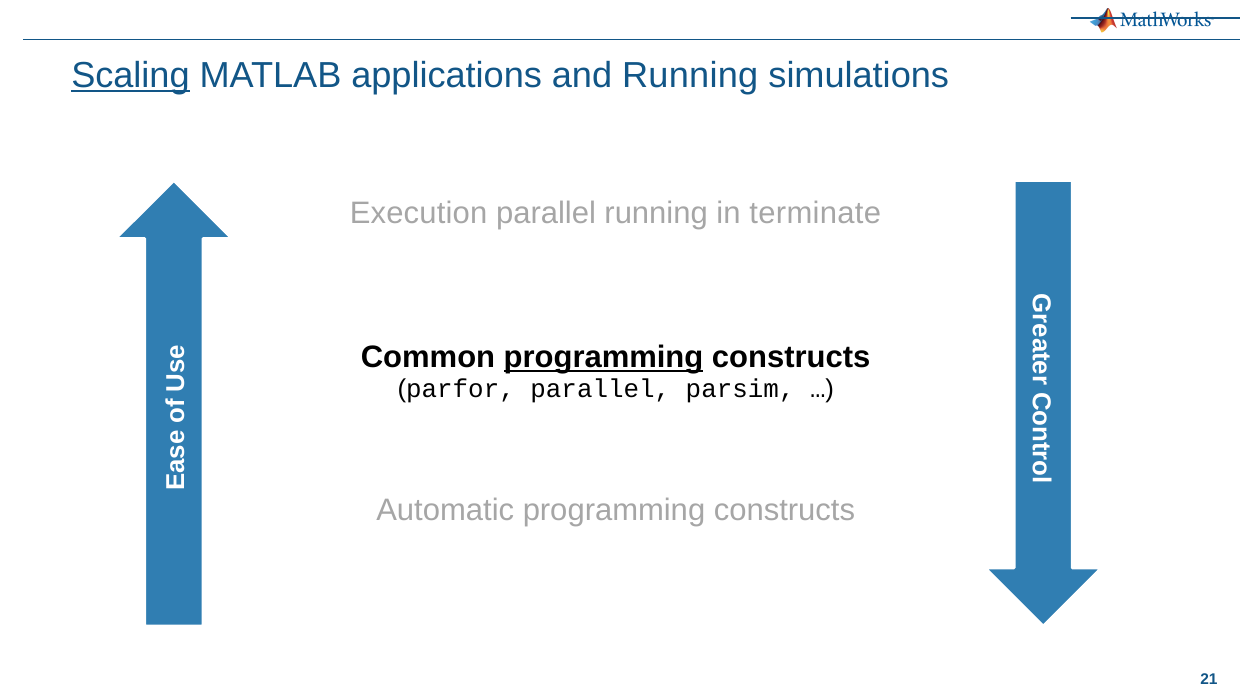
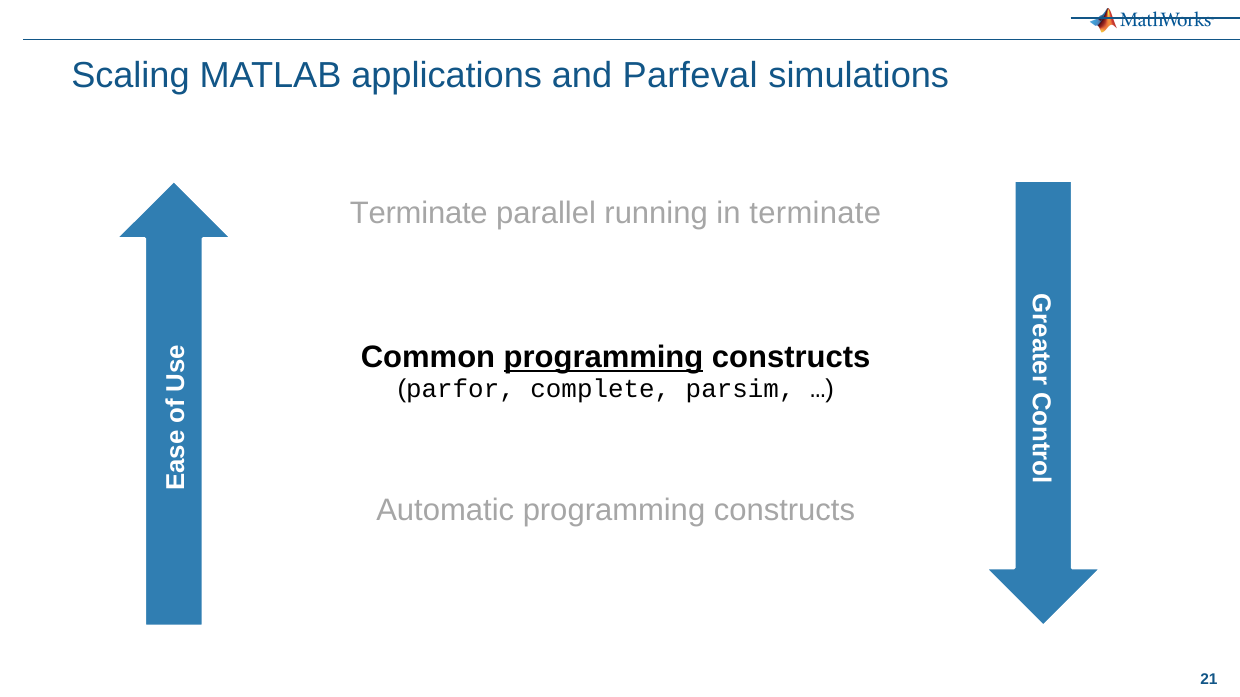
Scaling underline: present -> none
and Running: Running -> Parfeval
Execution at (419, 213): Execution -> Terminate
parfor parallel: parallel -> complete
